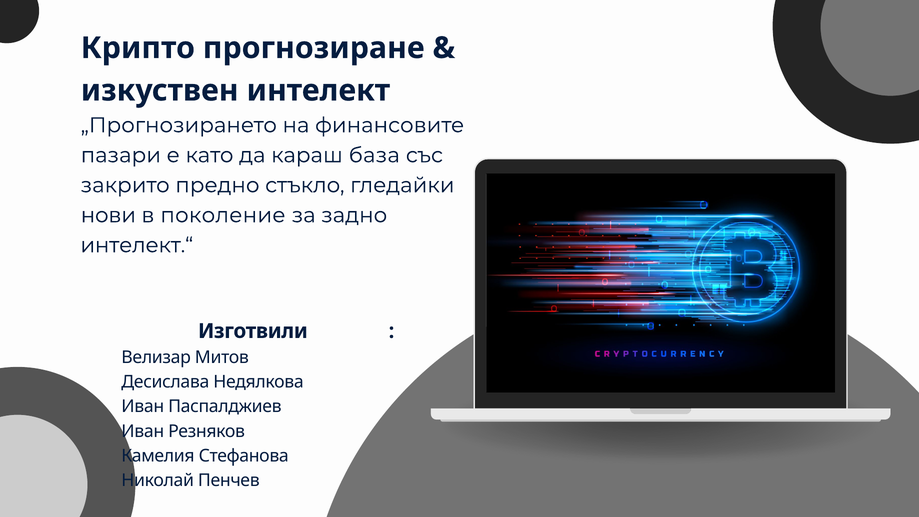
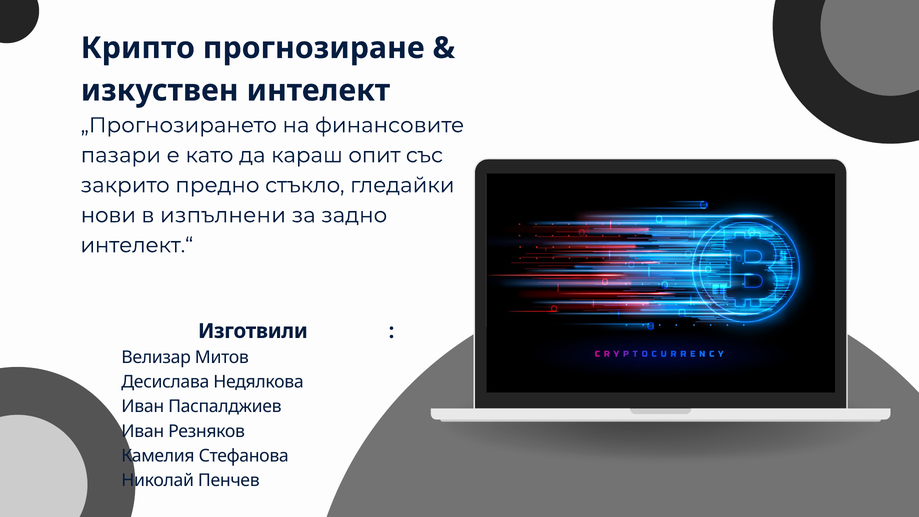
база: база -> опит
поколение: поколение -> изпълнени
